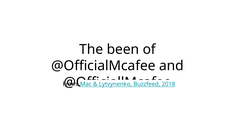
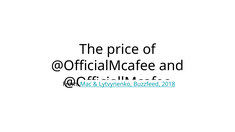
been: been -> price
